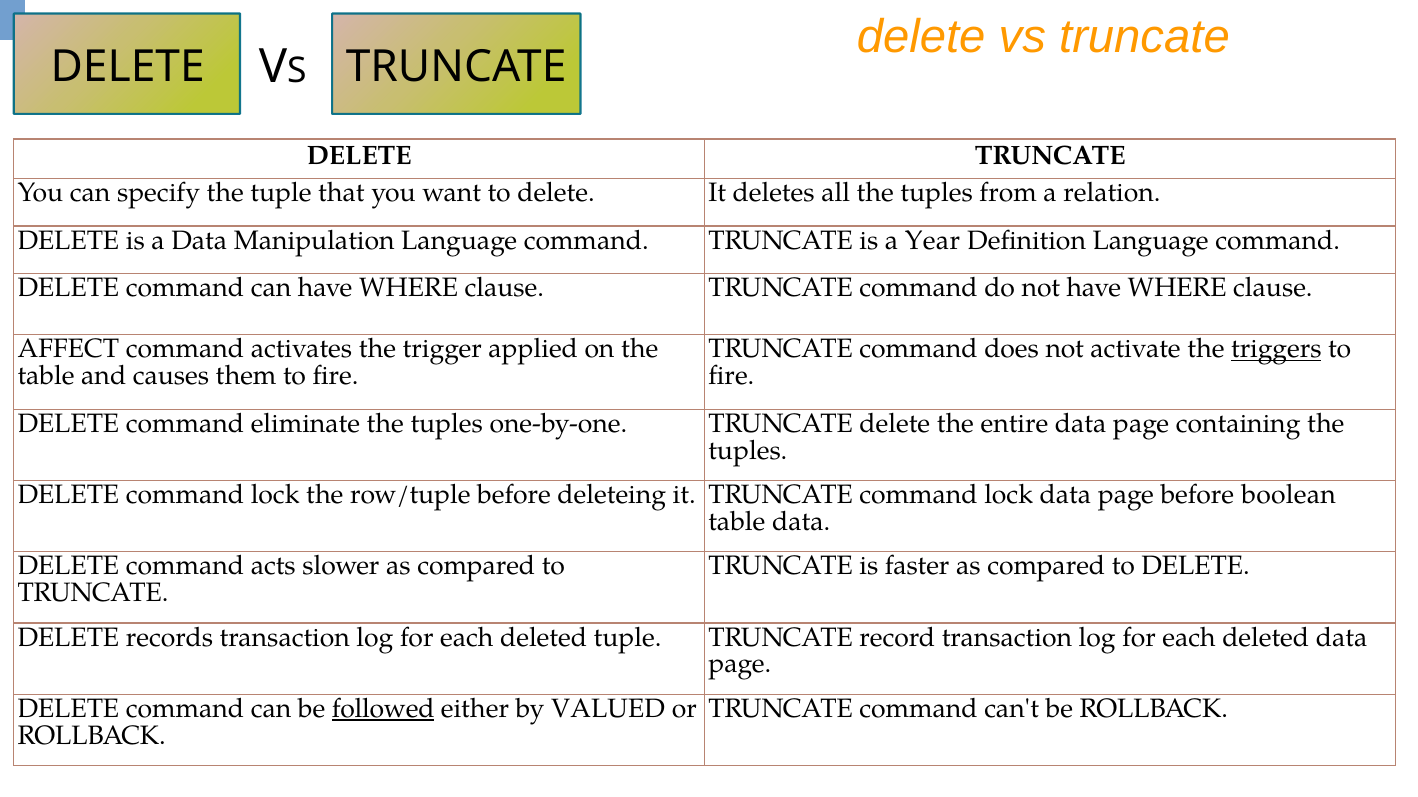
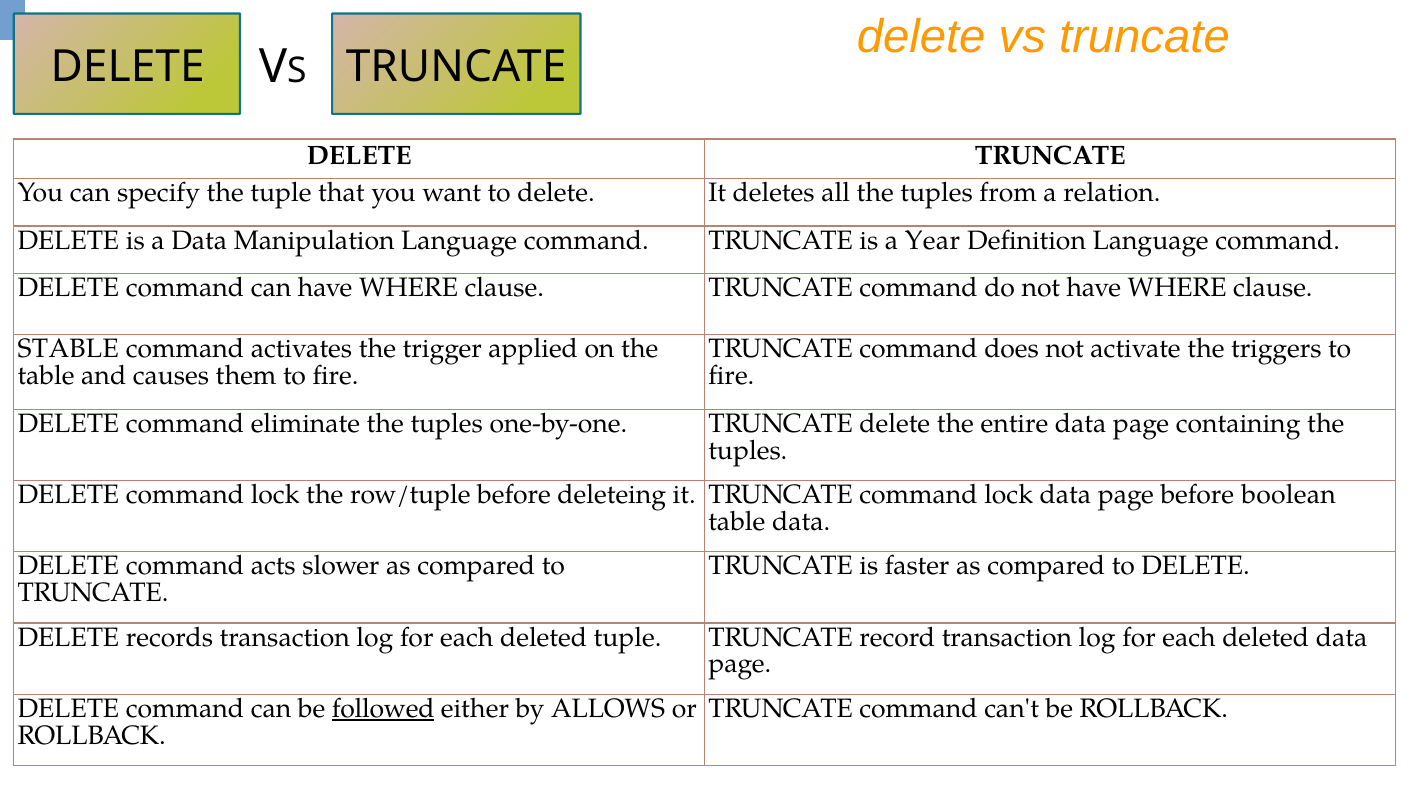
AFFECT: AFFECT -> STABLE
triggers underline: present -> none
VALUED: VALUED -> ALLOWS
